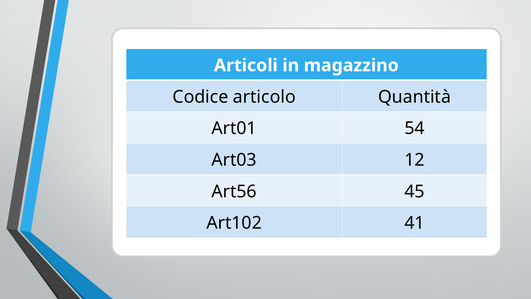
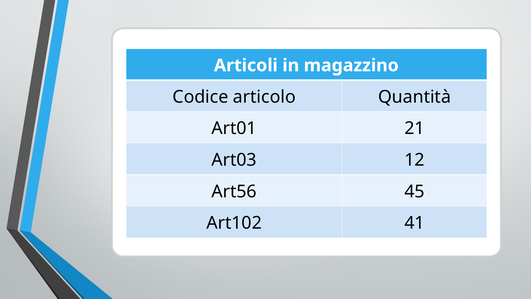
54: 54 -> 21
